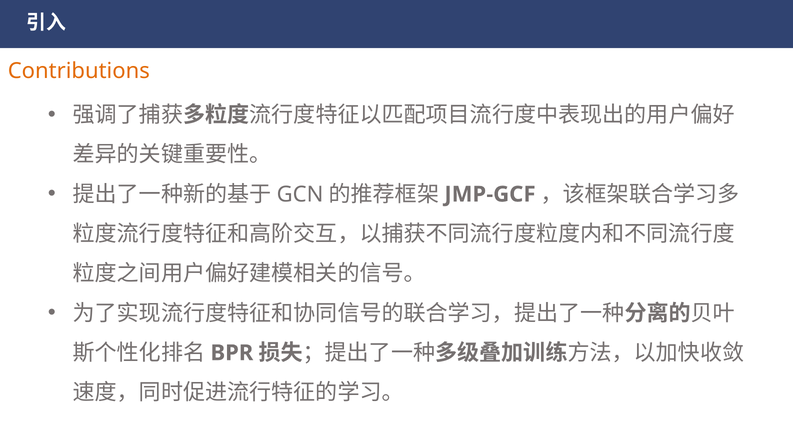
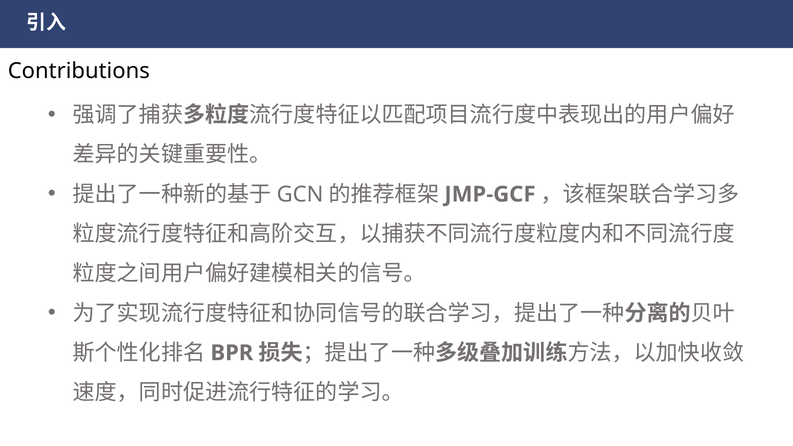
Contributions colour: orange -> black
